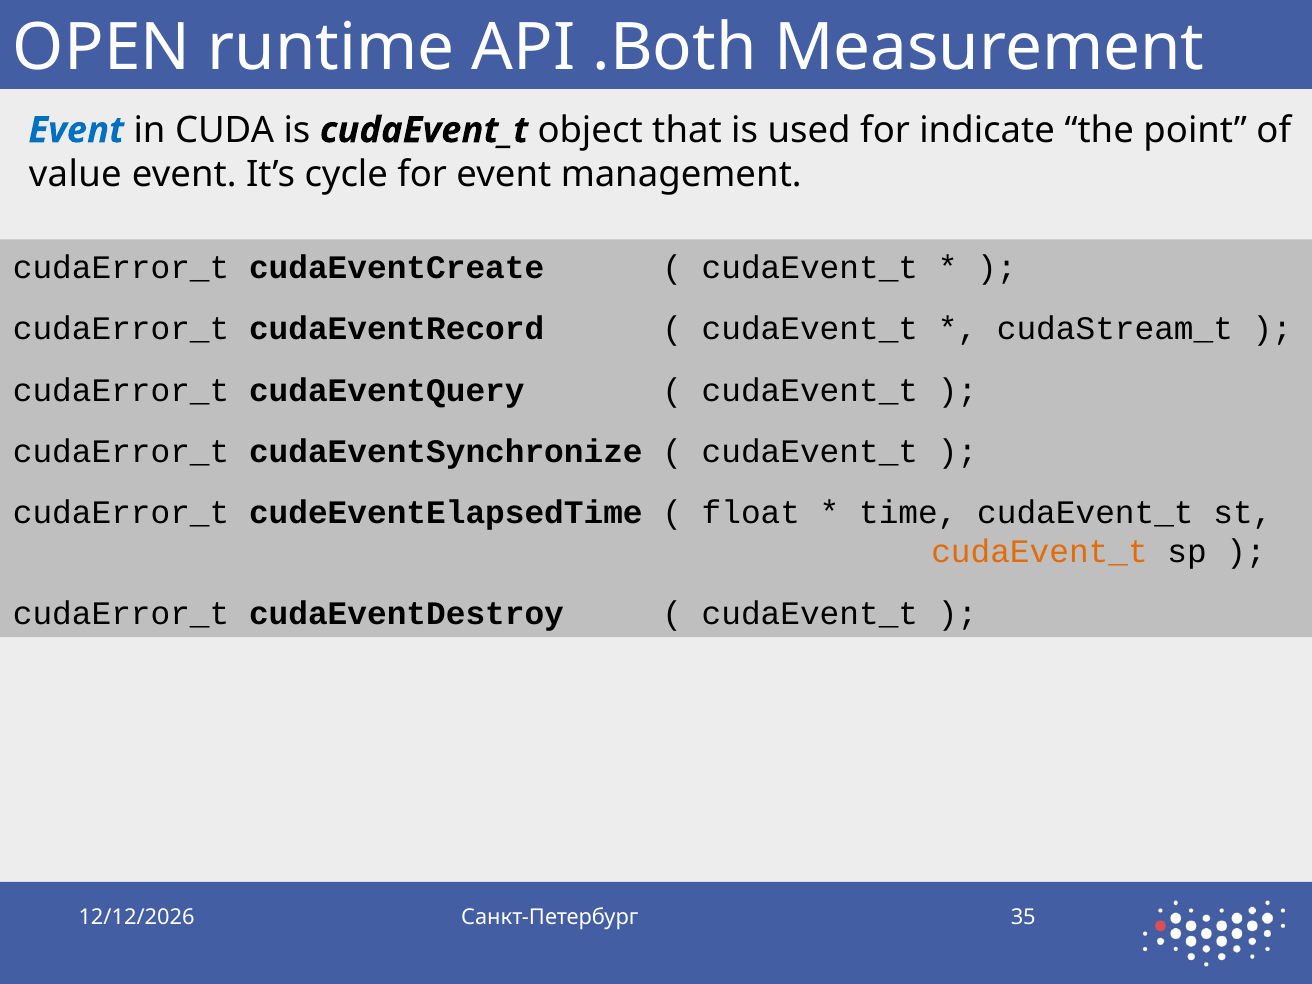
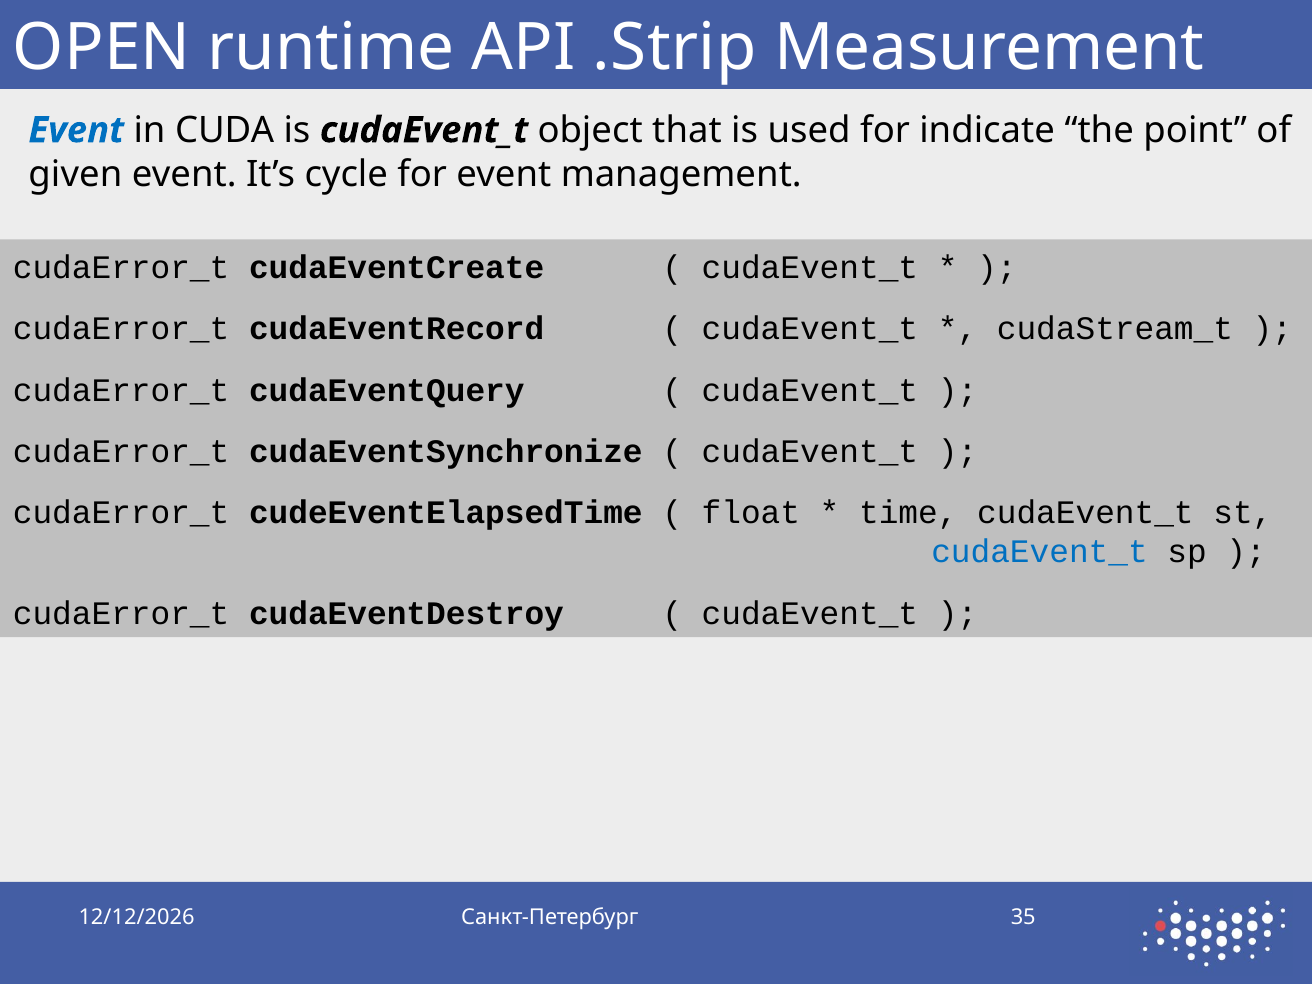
.Both: .Both -> .Strip
value: value -> given
cudaEvent_t at (1040, 552) colour: orange -> blue
